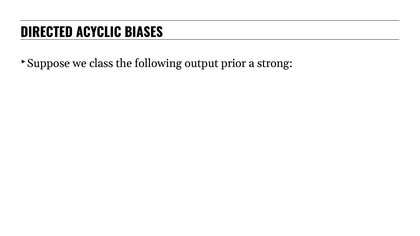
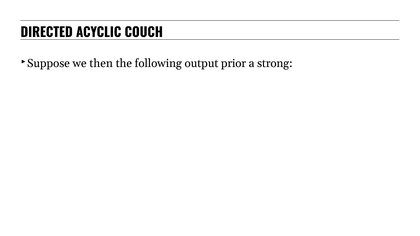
BIASES: BIASES -> COUCH
class: class -> then
